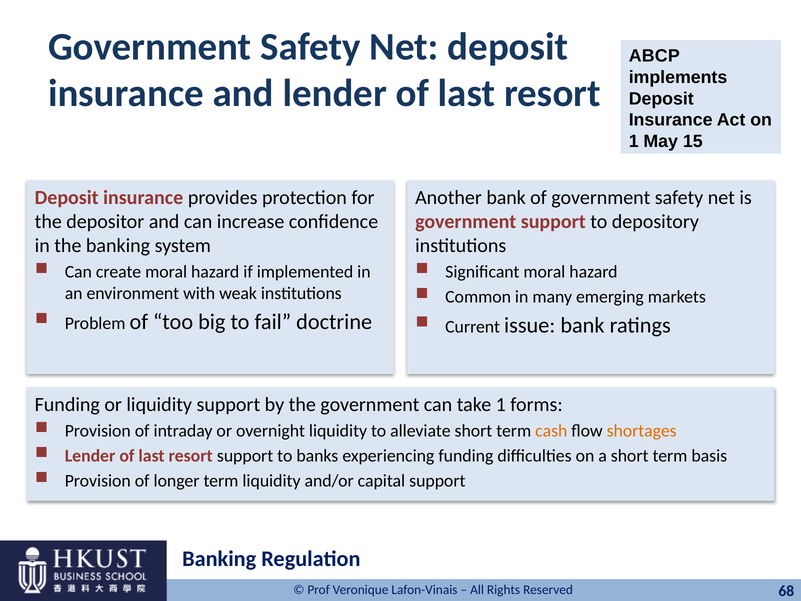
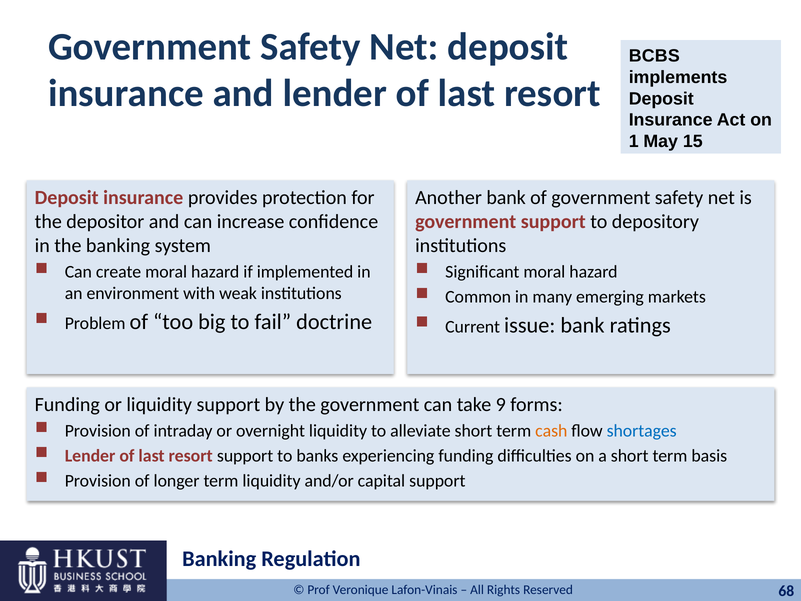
ABCP: ABCP -> BCBS
take 1: 1 -> 9
shortages colour: orange -> blue
